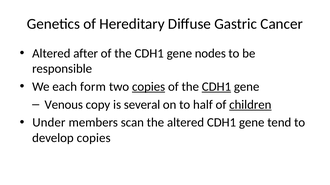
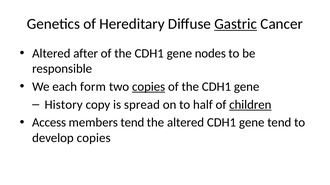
Gastric underline: none -> present
CDH1 at (216, 87) underline: present -> none
Venous: Venous -> History
several: several -> spread
Under: Under -> Access
members scan: scan -> tend
